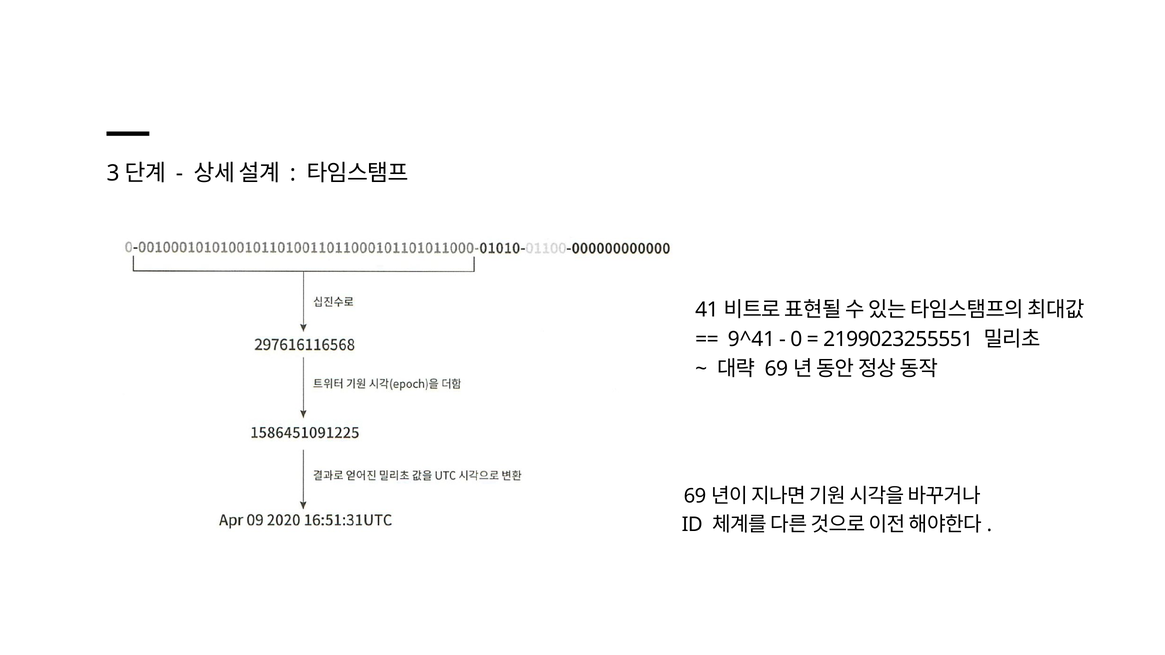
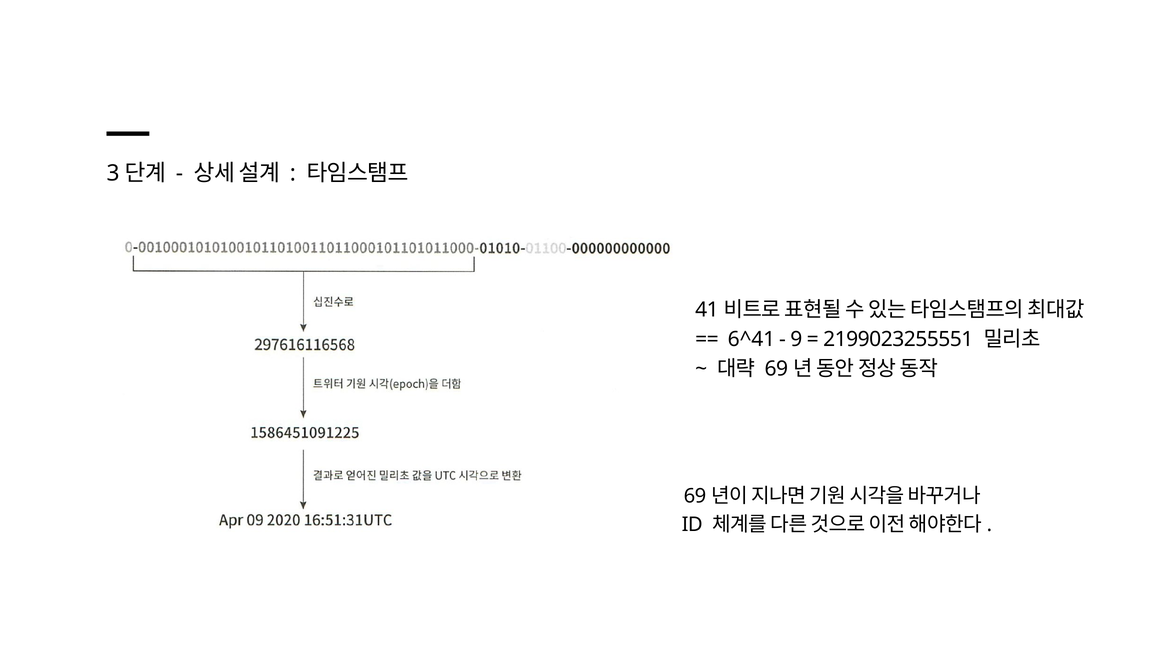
9^41: 9^41 -> 6^41
0: 0 -> 9
